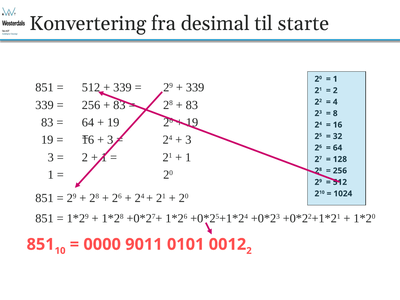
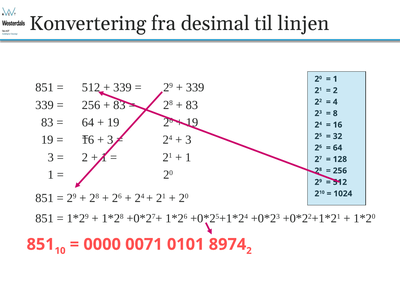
starte: starte -> linjen
9011: 9011 -> 0071
0012: 0012 -> 8974
